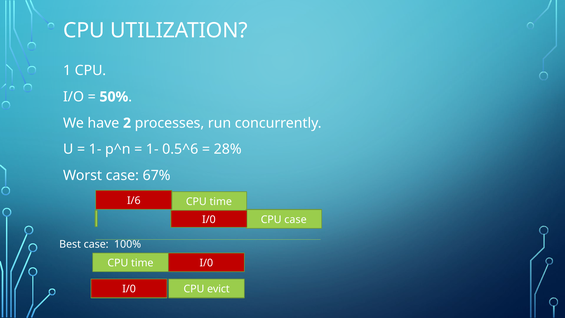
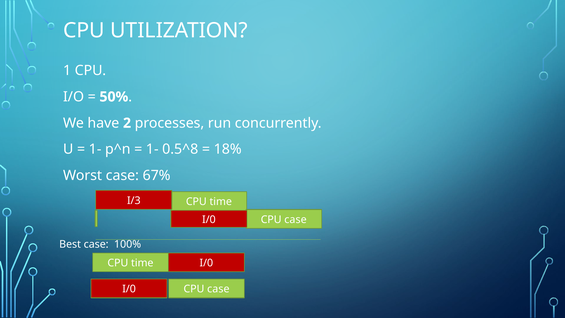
0.5^6: 0.5^6 -> 0.5^8
28%: 28% -> 18%
I/6: I/6 -> I/3
I/0 CPU evict: evict -> case
